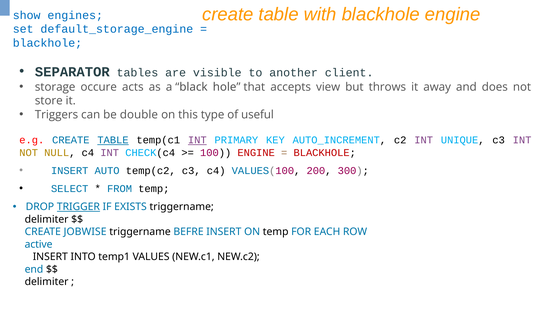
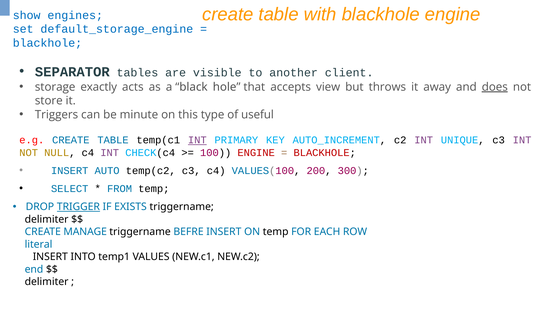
occure: occure -> exactly
does underline: none -> present
double: double -> minute
TABLE at (113, 140) underline: present -> none
JOBWISE: JOBWISE -> MANAGE
active: active -> literal
